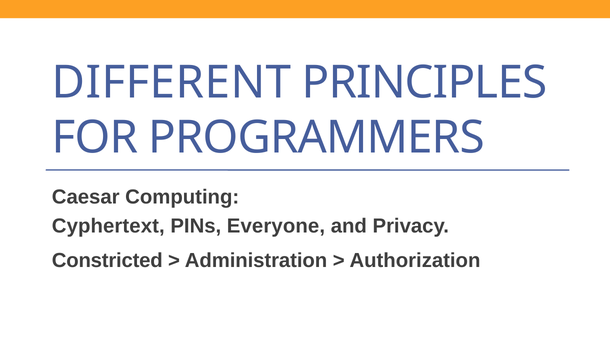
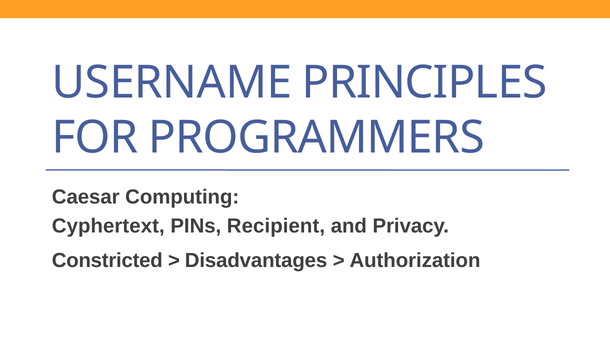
DIFFERENT: DIFFERENT -> USERNAME
Everyone: Everyone -> Recipient
Administration: Administration -> Disadvantages
